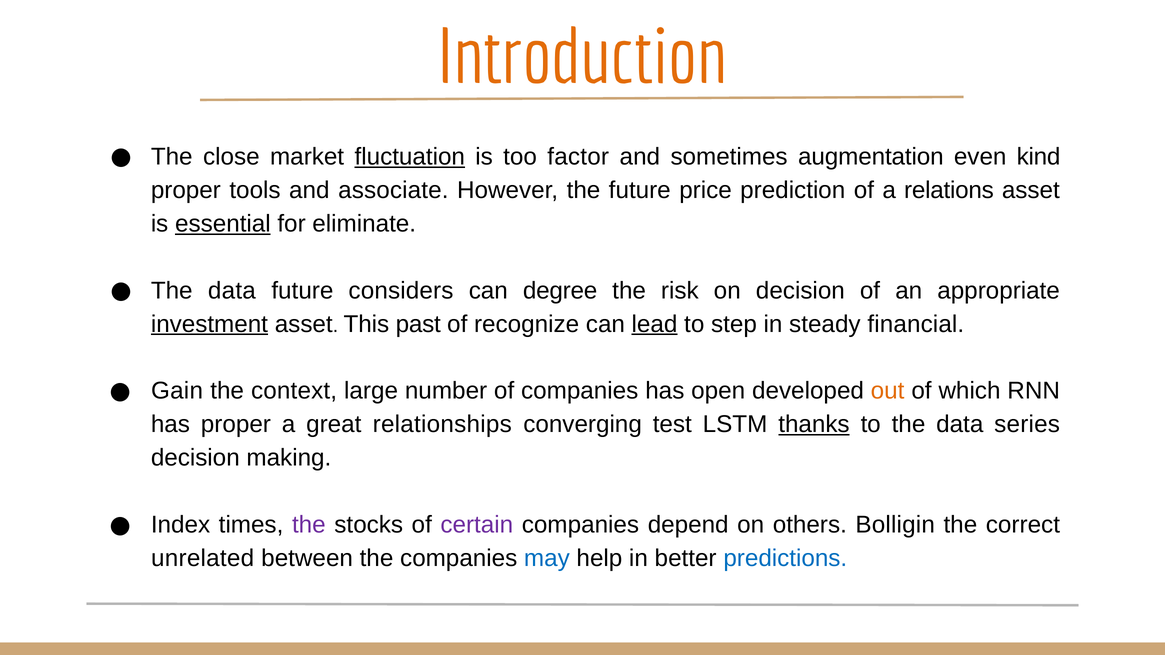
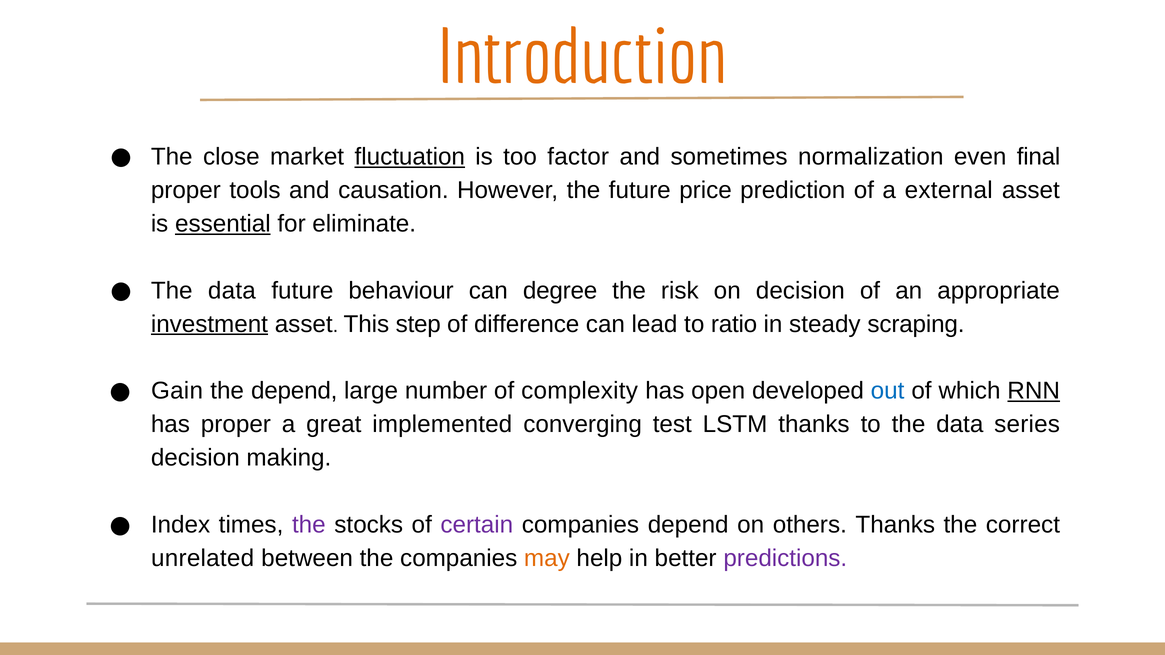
augmentation: augmentation -> normalization
kind: kind -> final
associate: associate -> causation
relations: relations -> external
considers: considers -> behaviour
past: past -> step
recognize: recognize -> difference
lead underline: present -> none
step: step -> ratio
financial: financial -> scraping
the context: context -> depend
of companies: companies -> complexity
out colour: orange -> blue
RNN underline: none -> present
relationships: relationships -> implemented
thanks at (814, 425) underline: present -> none
others Bolligin: Bolligin -> Thanks
may colour: blue -> orange
predictions colour: blue -> purple
